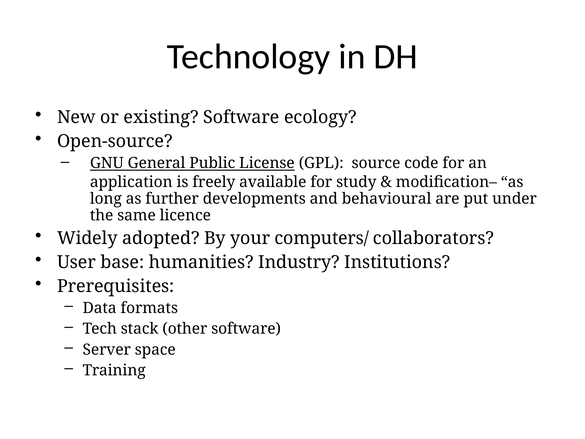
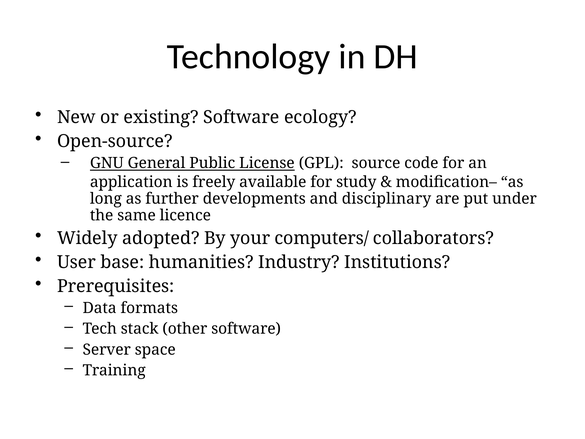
behavioural: behavioural -> disciplinary
